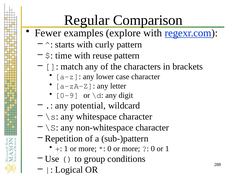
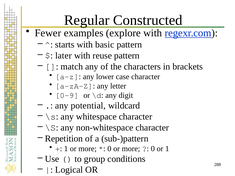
Comparison: Comparison -> Constructed
curly: curly -> basic
time: time -> later
